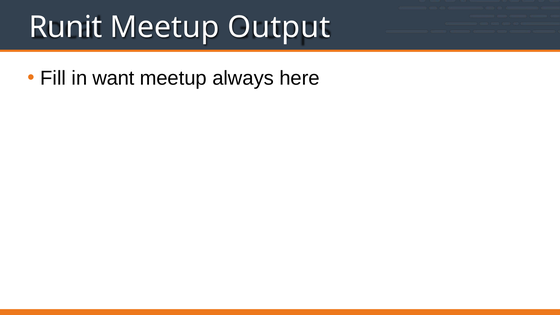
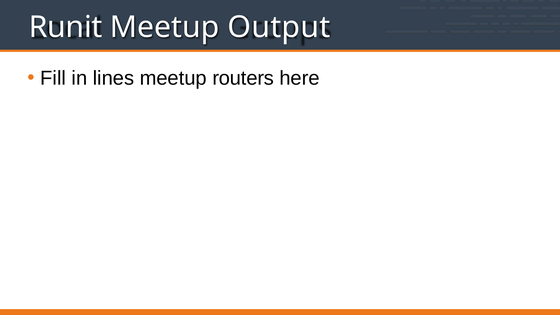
want: want -> lines
always: always -> routers
